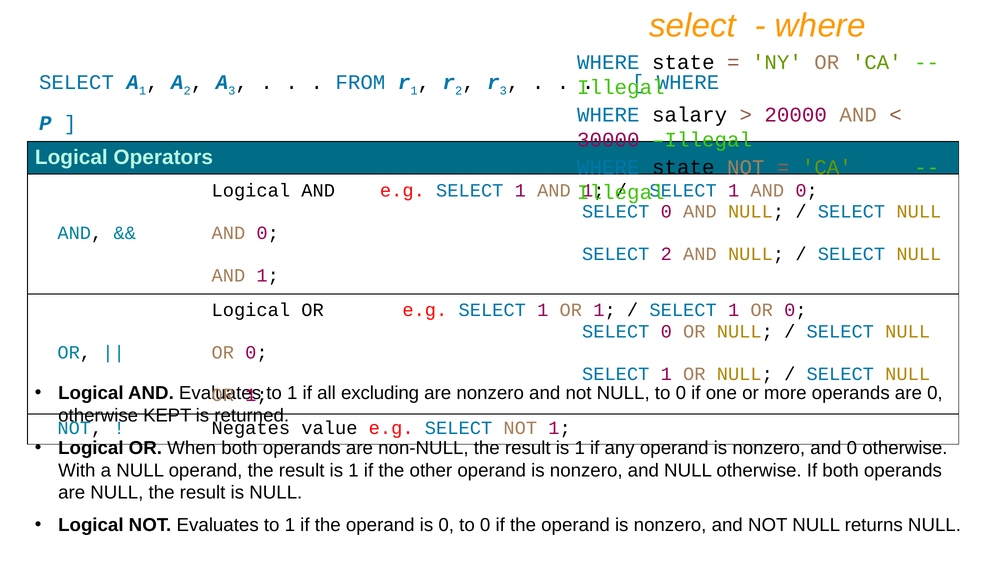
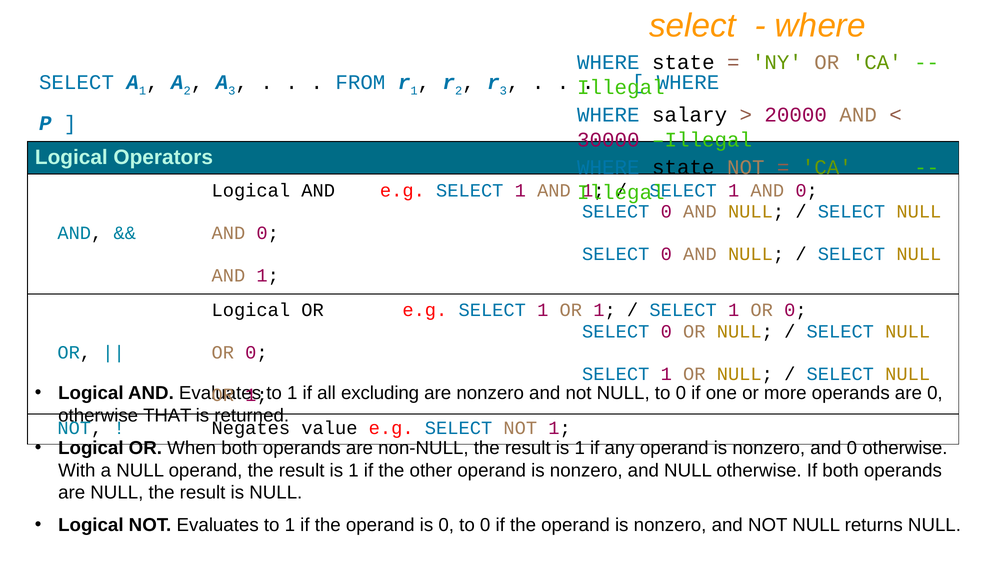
2 at (666, 254): 2 -> 0
KEPT: KEPT -> THAT
